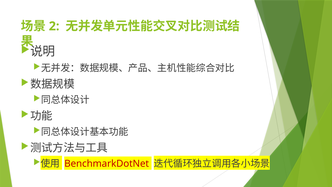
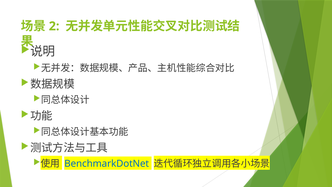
BenchmarkDotNet colour: red -> blue
